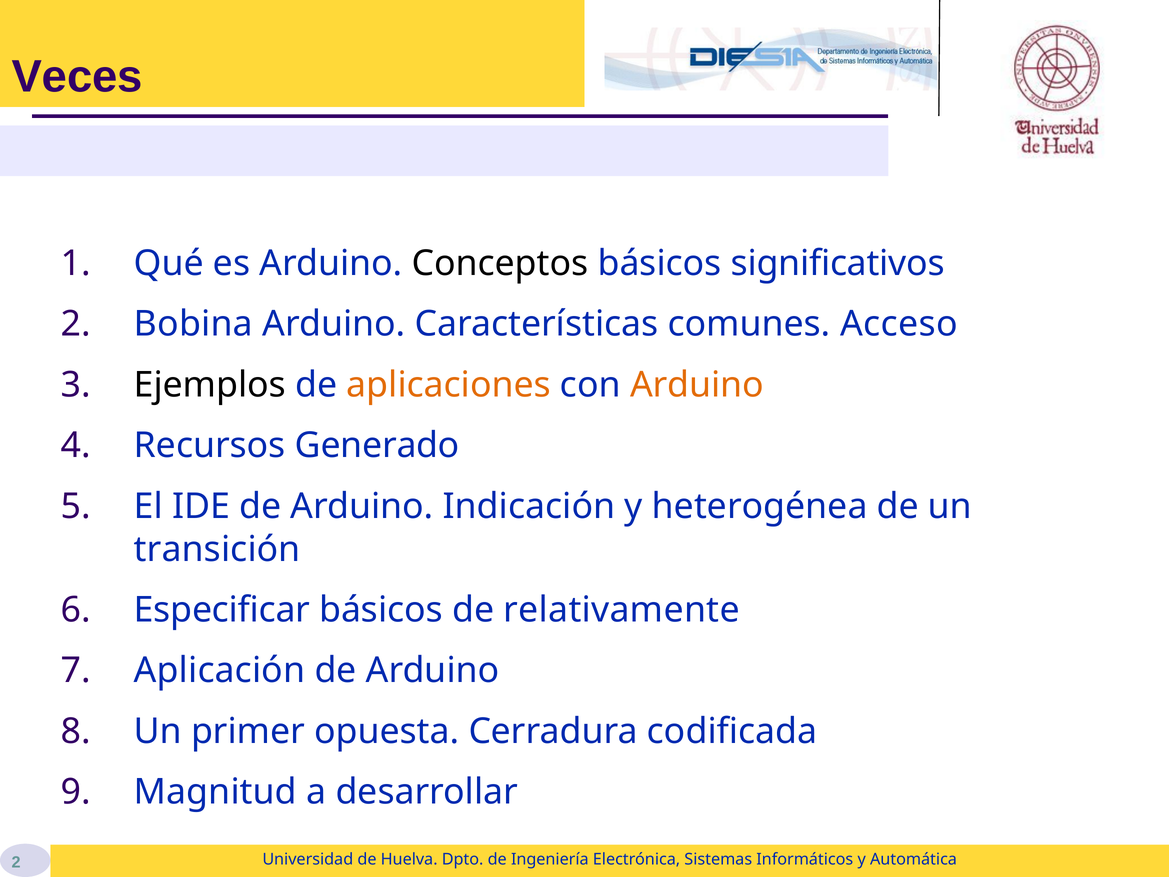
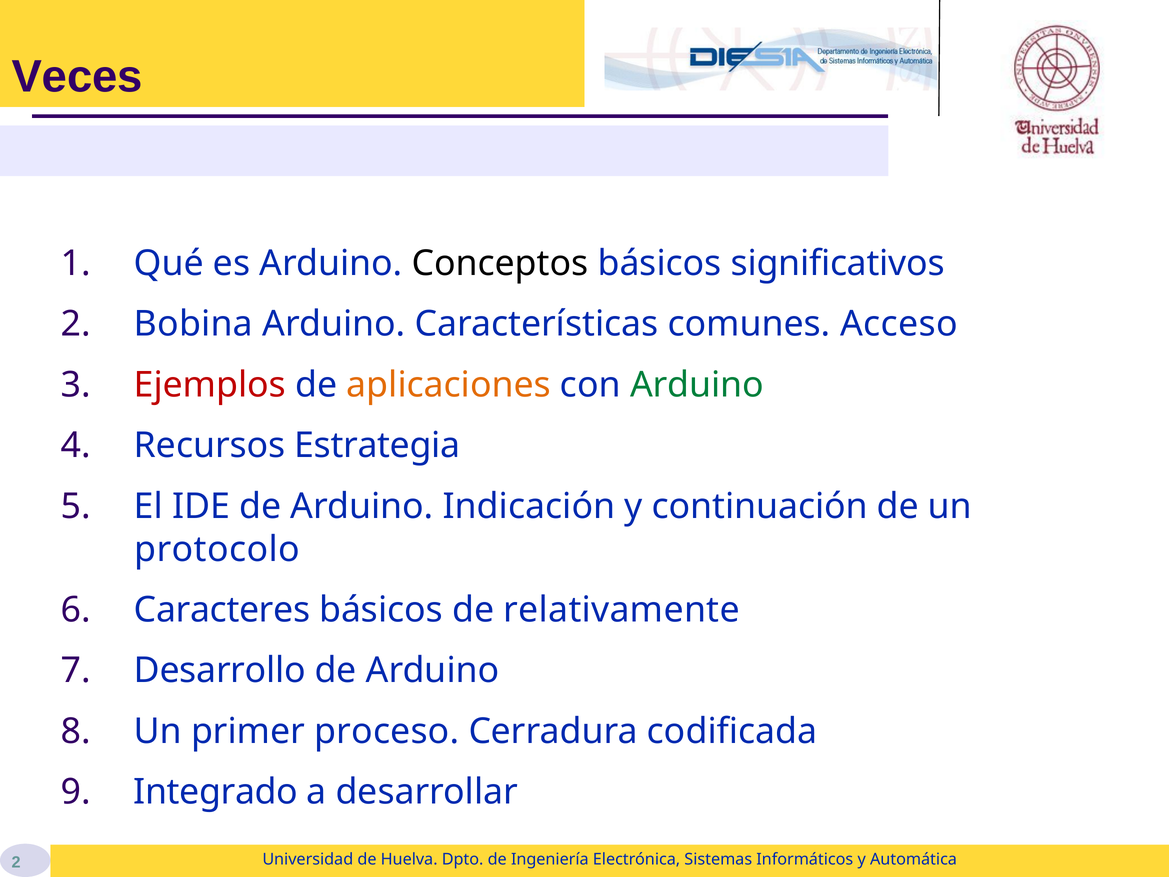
Ejemplos colour: black -> red
Arduino at (697, 385) colour: orange -> green
Generado: Generado -> Estrategia
heterogénea: heterogénea -> continuación
transición: transición -> protocolo
Especificar: Especificar -> Caracteres
Aplicación: Aplicación -> Desarrollo
opuesta: opuesta -> proceso
Magnitud: Magnitud -> Integrado
